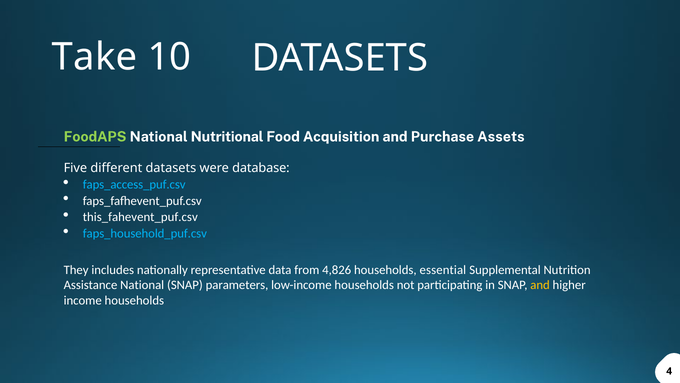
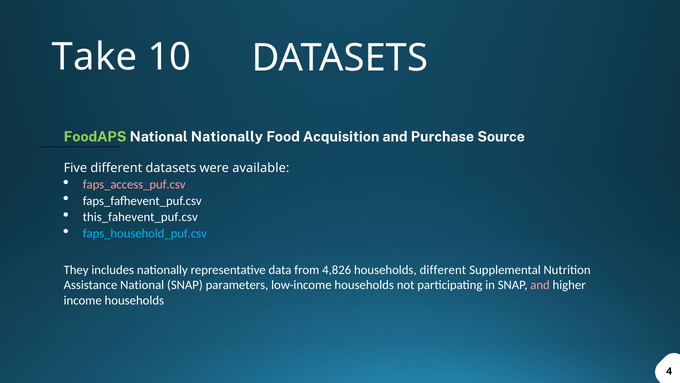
National Nutritional: Nutritional -> Nationally
Assets: Assets -> Source
database: database -> available
faps_access_puf.csv colour: light blue -> pink
households essential: essential -> different
and at (540, 285) colour: yellow -> pink
